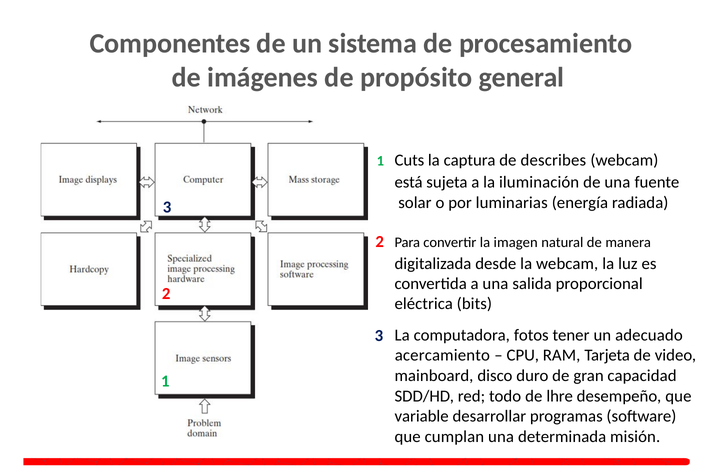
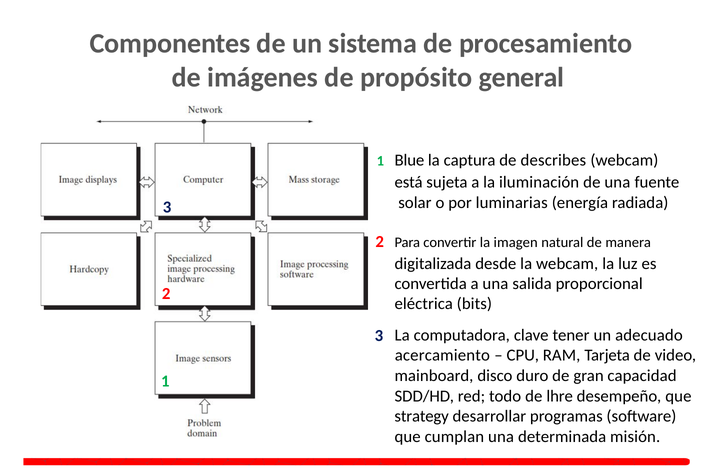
Cuts: Cuts -> Blue
fotos: fotos -> clave
variable: variable -> strategy
